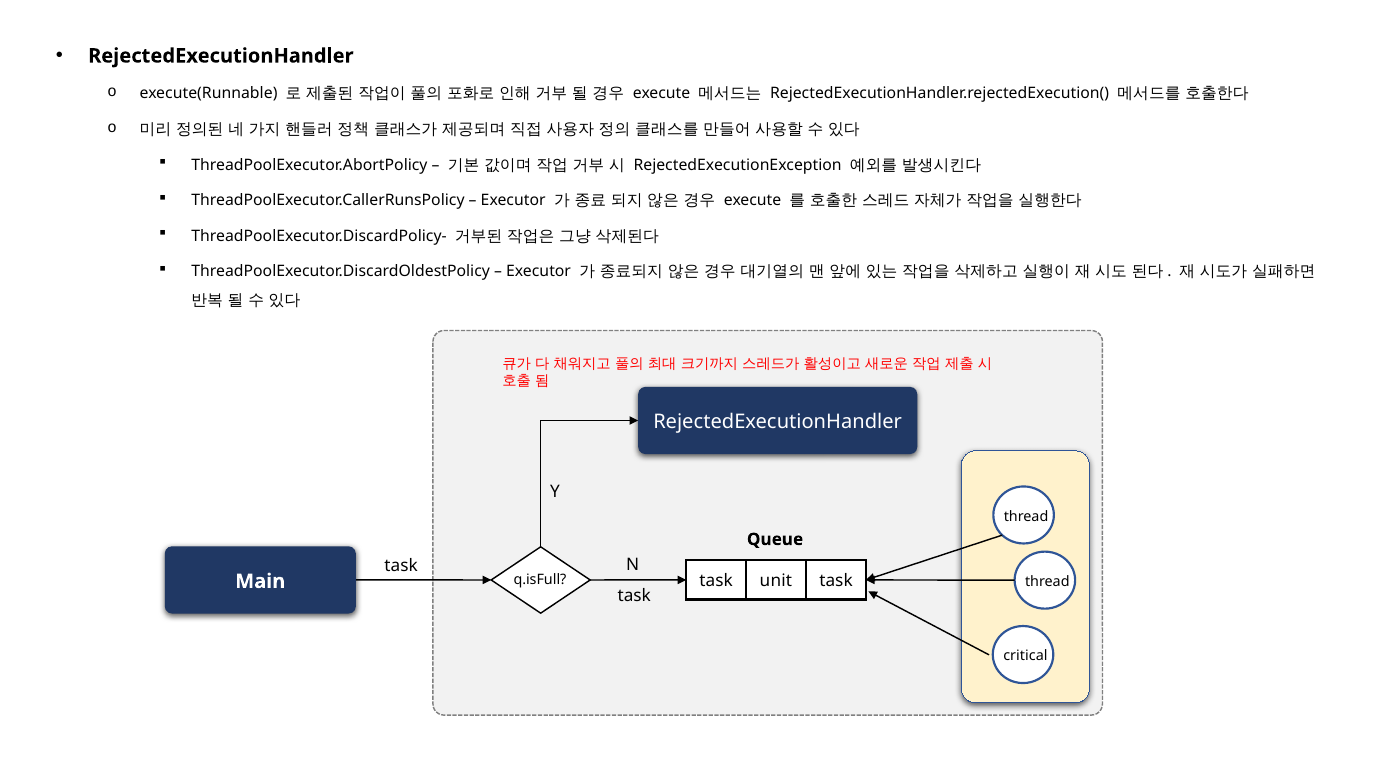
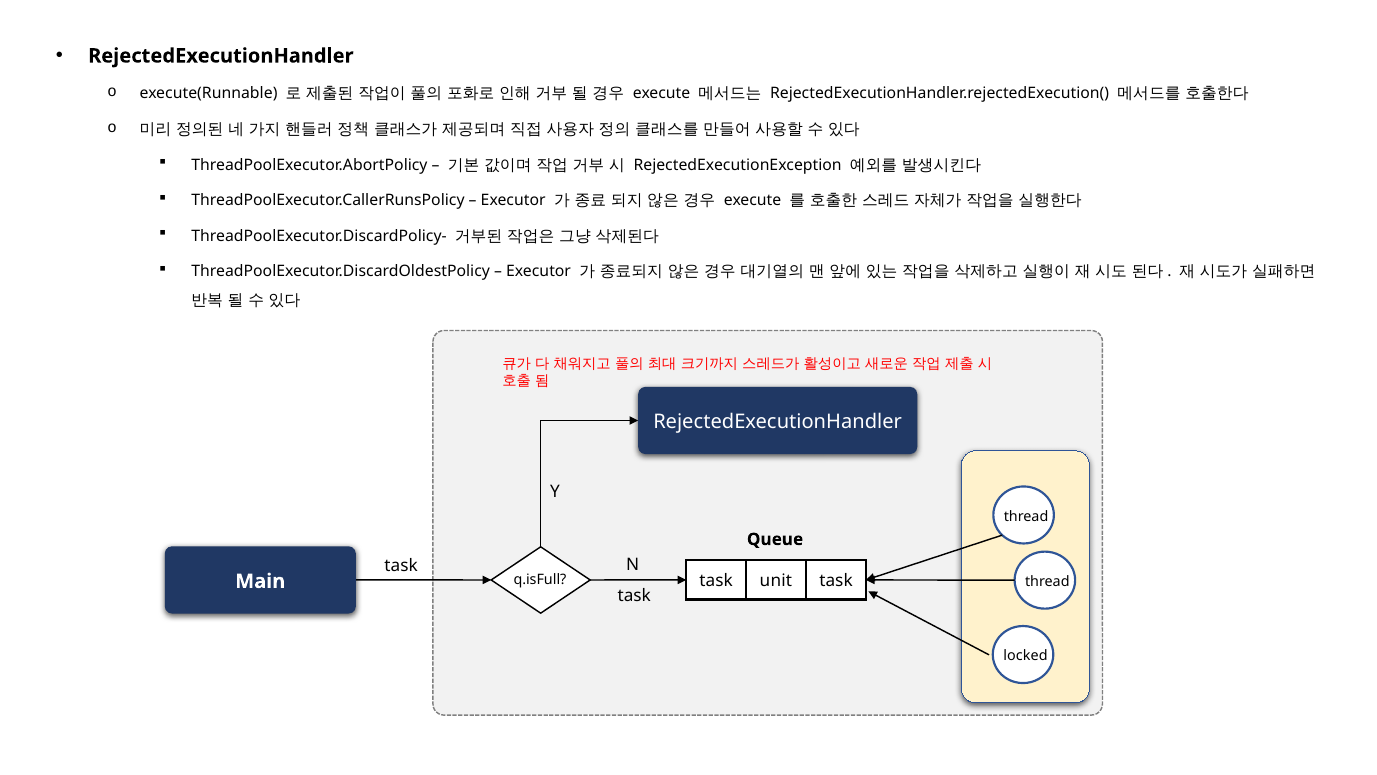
critical: critical -> locked
